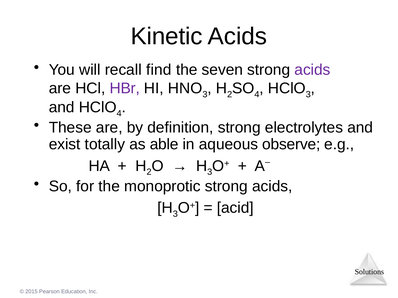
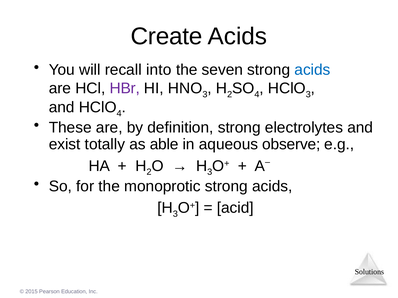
Kinetic: Kinetic -> Create
find: find -> into
acids at (312, 70) colour: purple -> blue
